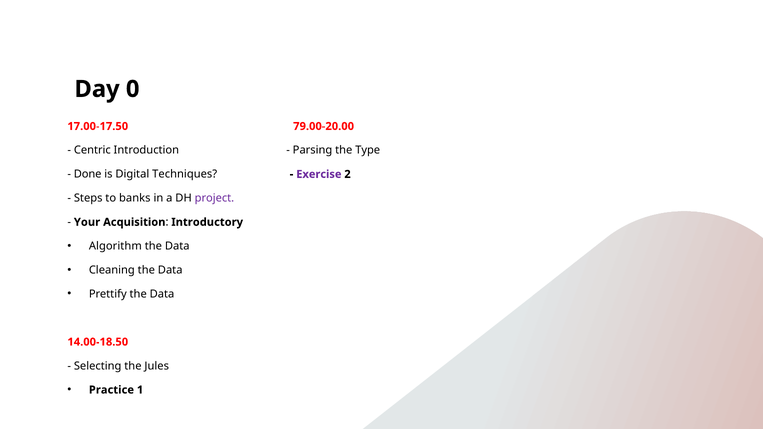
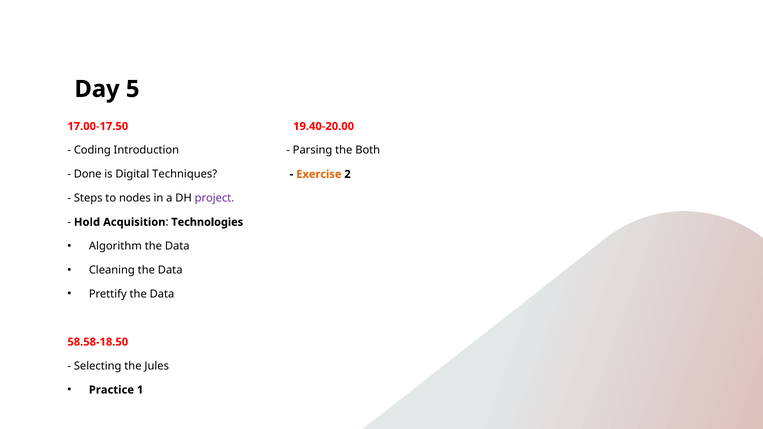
0: 0 -> 5
79.00-20.00: 79.00-20.00 -> 19.40-20.00
Centric: Centric -> Coding
Type: Type -> Both
Exercise colour: purple -> orange
banks: banks -> nodes
Your: Your -> Hold
Introductory: Introductory -> Technologies
14.00-18.50: 14.00-18.50 -> 58.58-18.50
